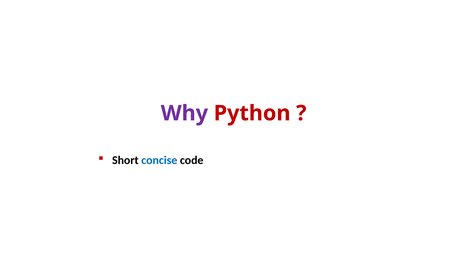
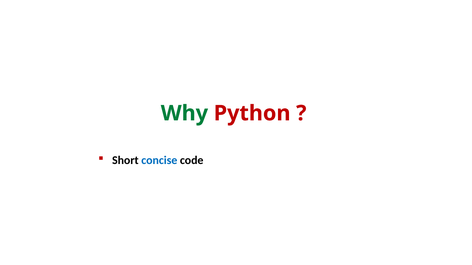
Why colour: purple -> green
